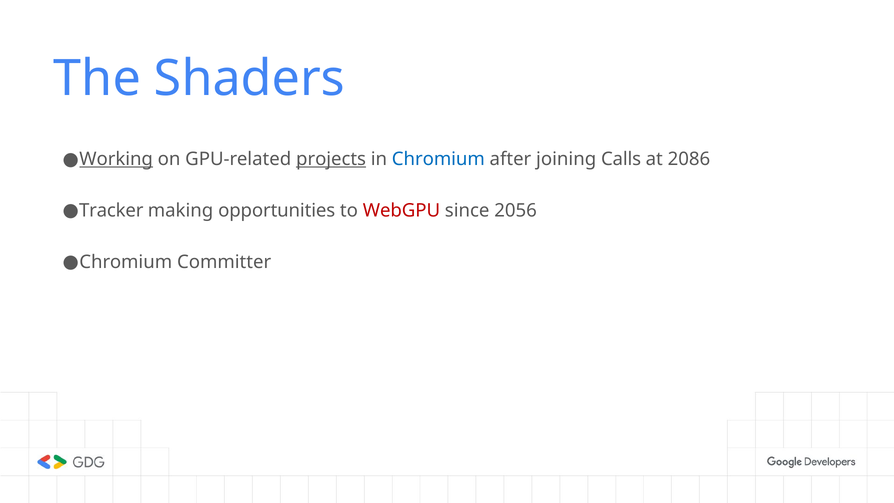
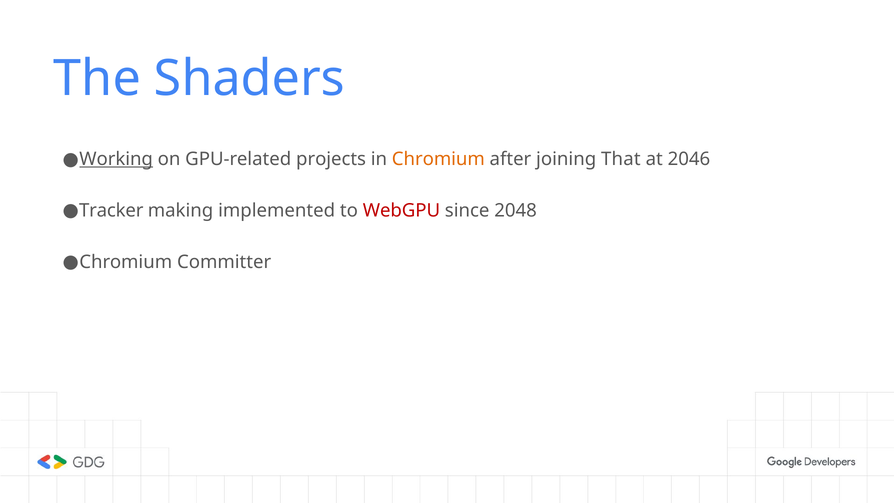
projects underline: present -> none
Chromium at (438, 159) colour: blue -> orange
Calls: Calls -> That
2086: 2086 -> 2046
opportunities: opportunities -> implemented
2056: 2056 -> 2048
